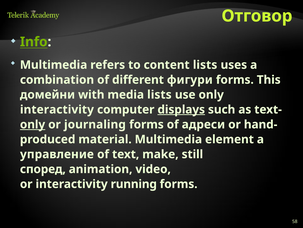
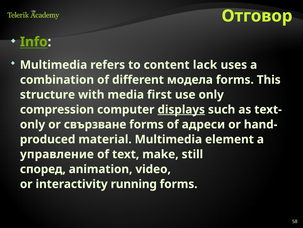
content lists: lists -> lack
фигури: фигури -> модела
домейни: домейни -> structure
media lists: lists -> first
interactivity at (57, 109): interactivity -> compression
only at (33, 124) underline: present -> none
journaling: journaling -> свързване
